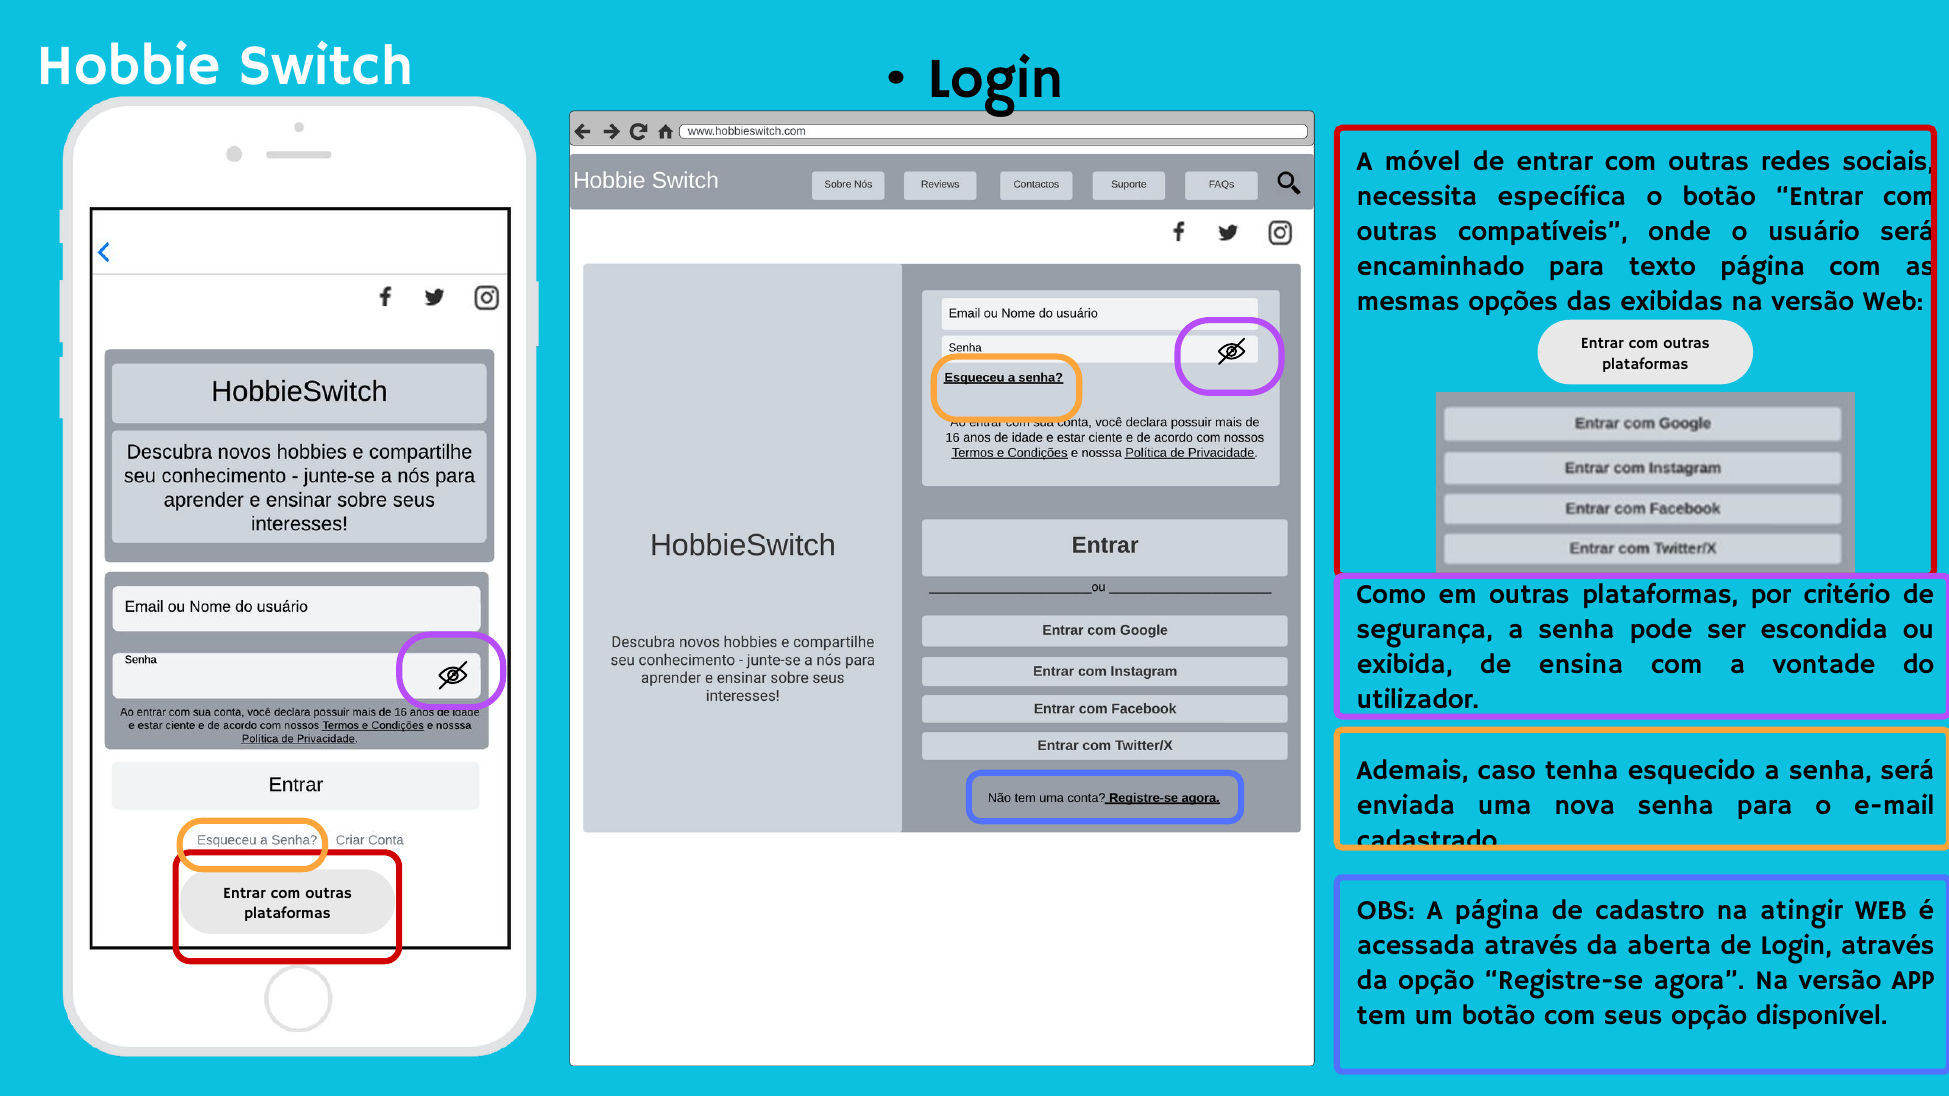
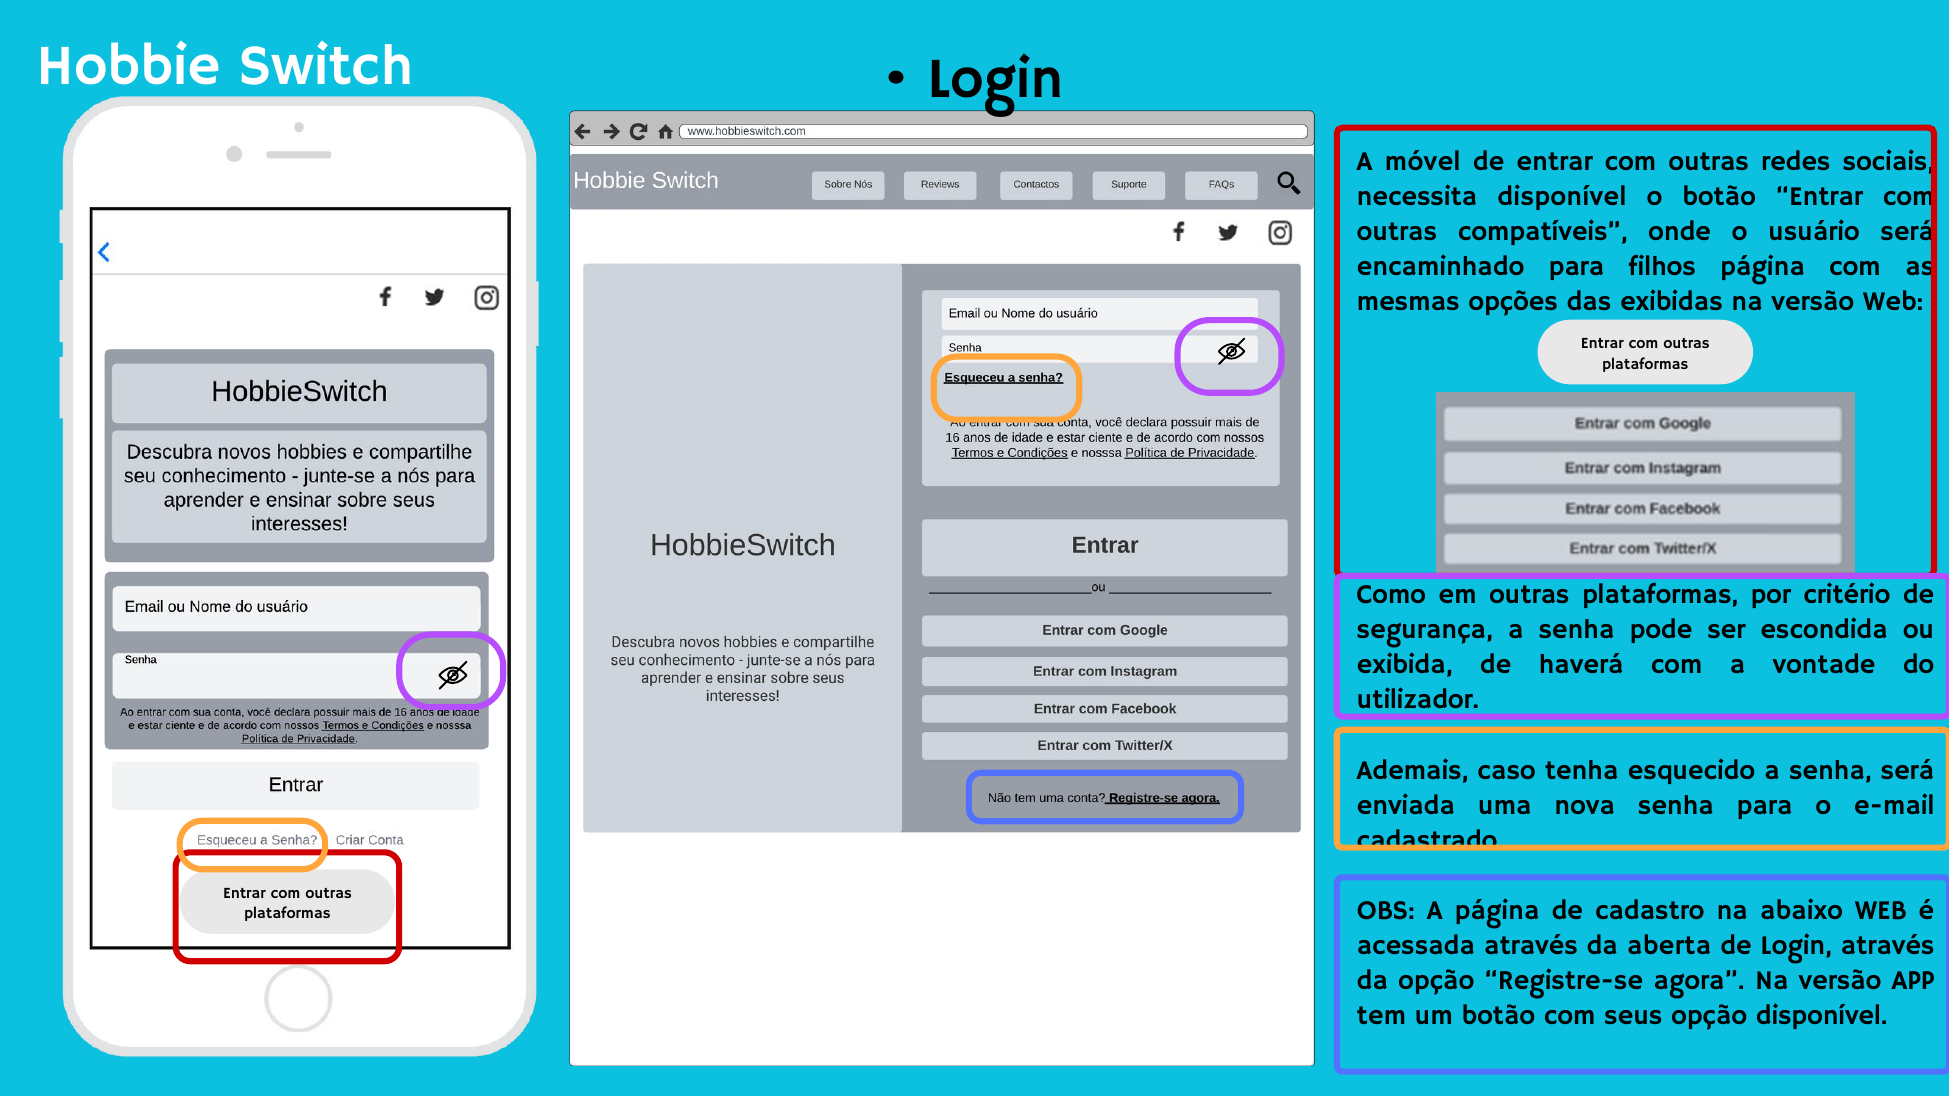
necessita específica: específica -> disponível
texto: texto -> filhos
ensina: ensina -> haverá
atingir: atingir -> abaixo
